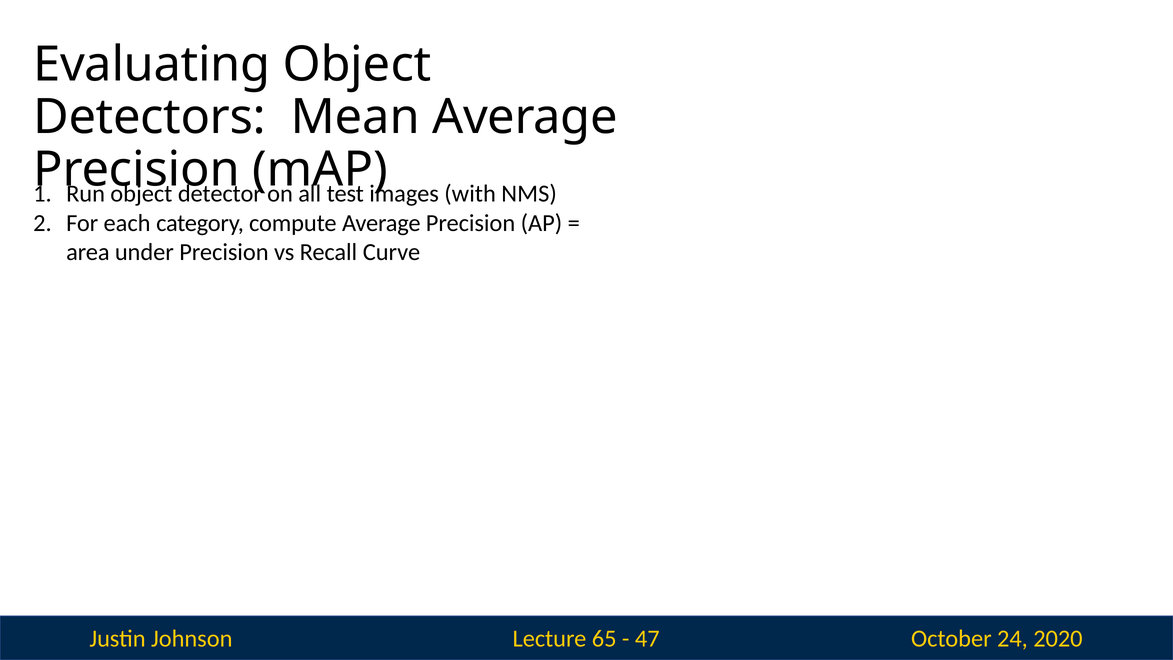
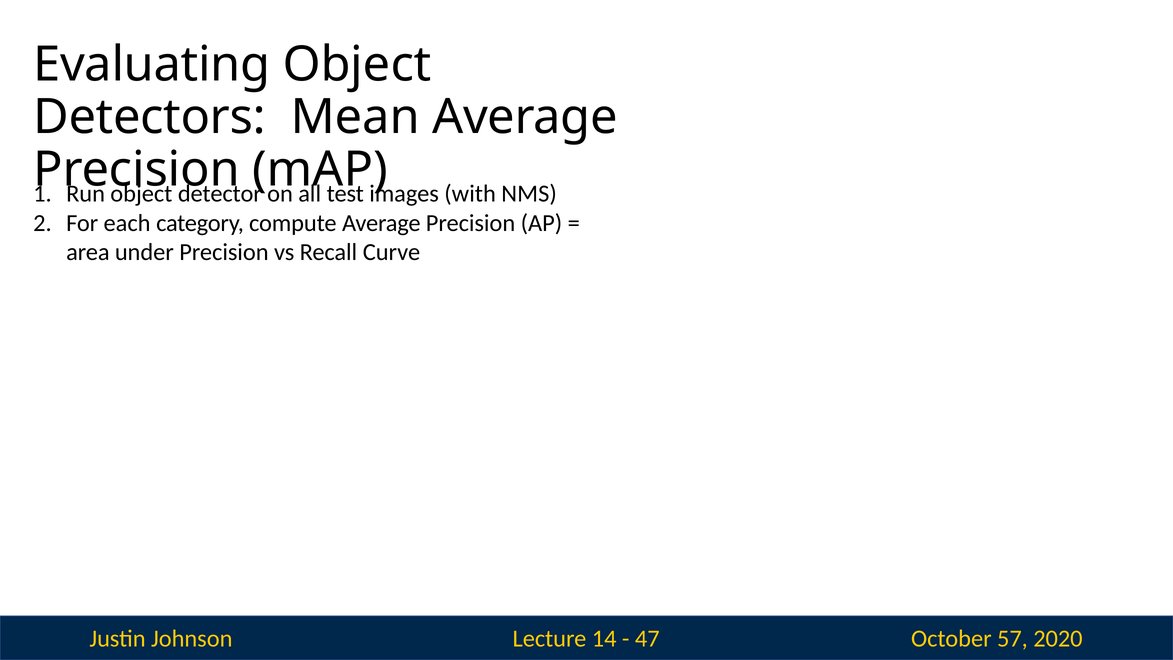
65: 65 -> 14
24: 24 -> 57
